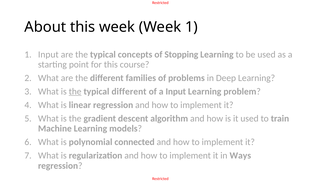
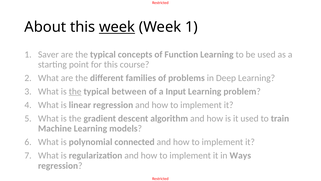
week at (117, 27) underline: none -> present
1 Input: Input -> Saver
Stopping: Stopping -> Function
typical different: different -> between
